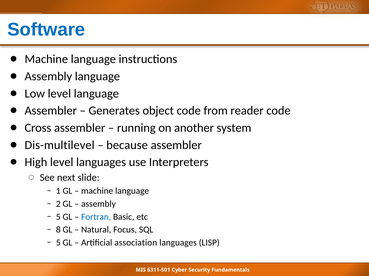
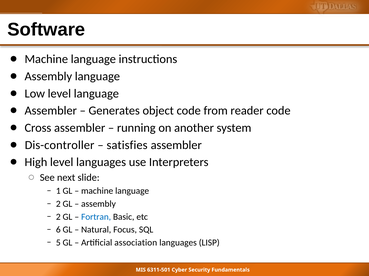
Software colour: blue -> black
Dis-multilevel: Dis-multilevel -> Dis-controller
because: because -> satisfies
5 at (58, 217): 5 -> 2
8: 8 -> 6
